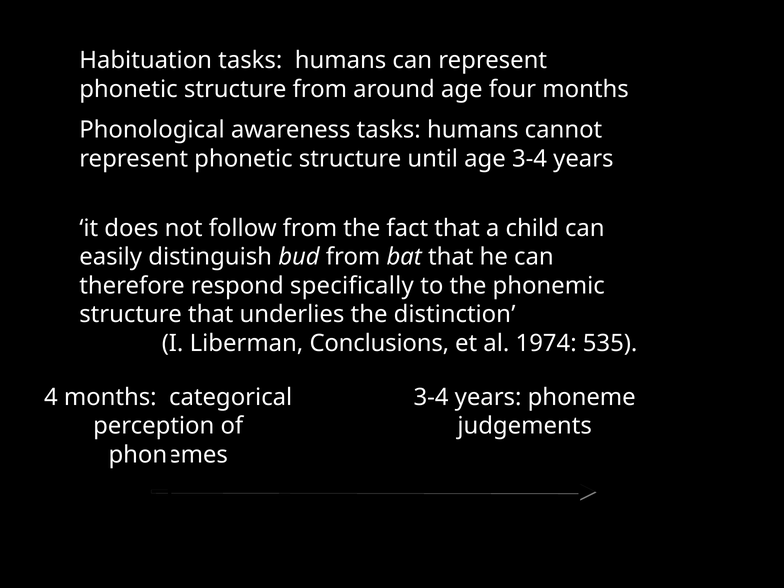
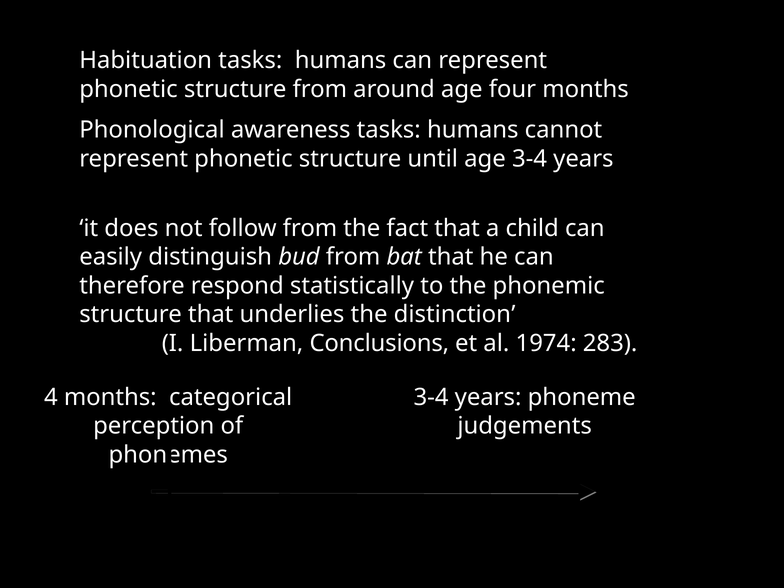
specifically: specifically -> statistically
535: 535 -> 283
